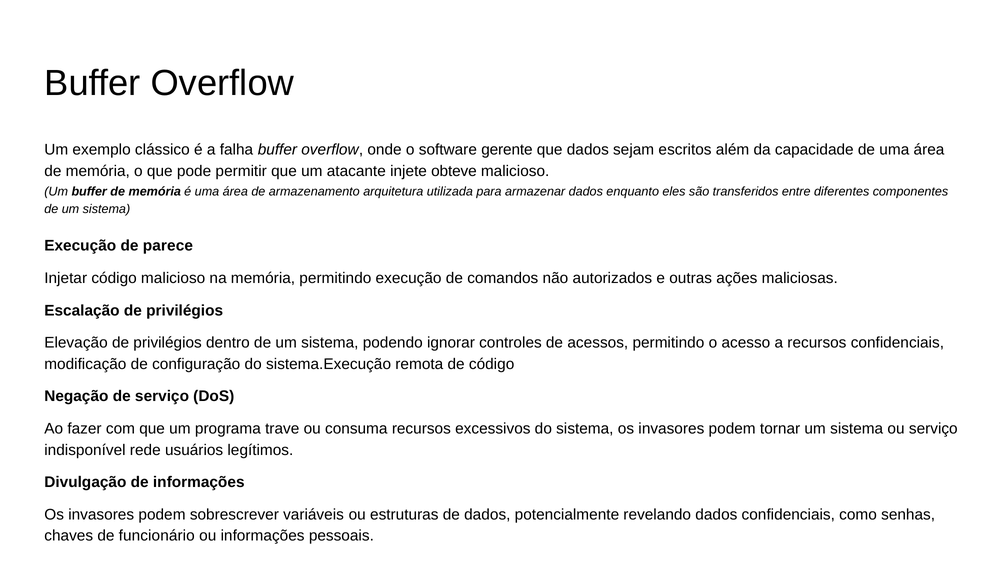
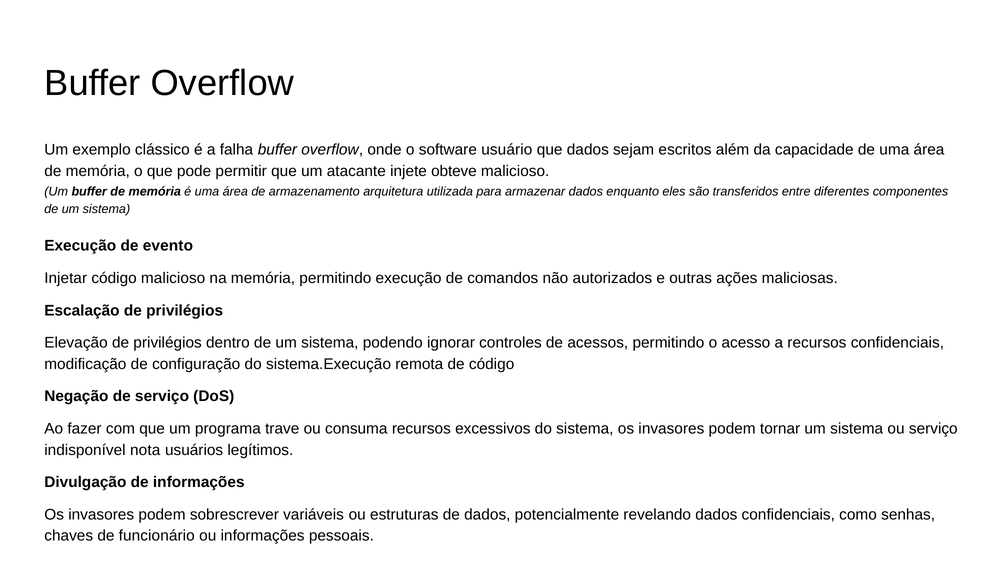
gerente: gerente -> usuário
parece: parece -> evento
rede: rede -> nota
